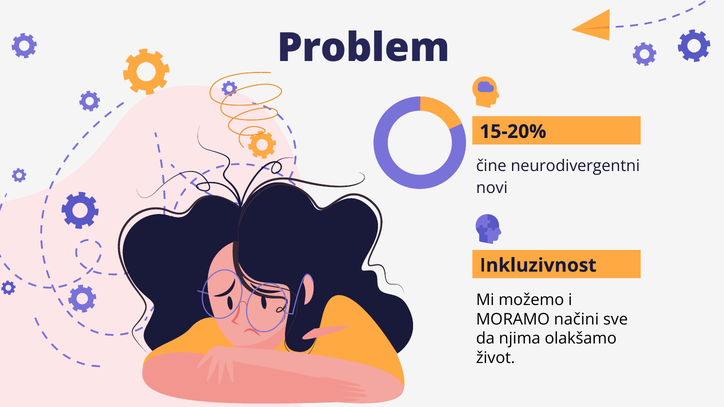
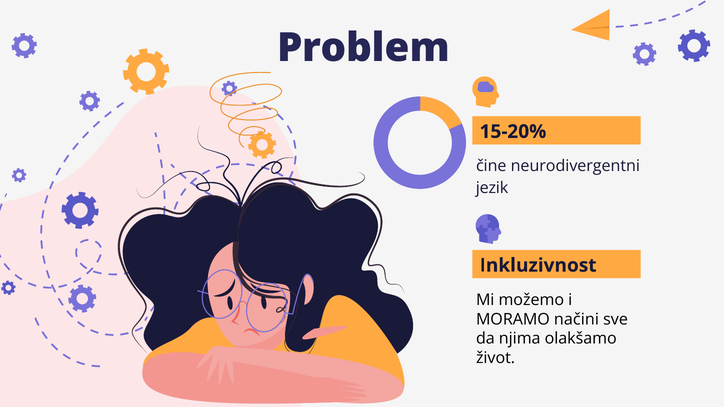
novi: novi -> jezik
